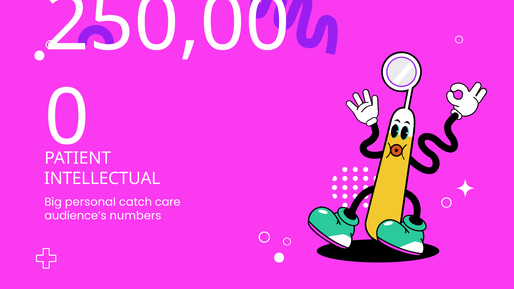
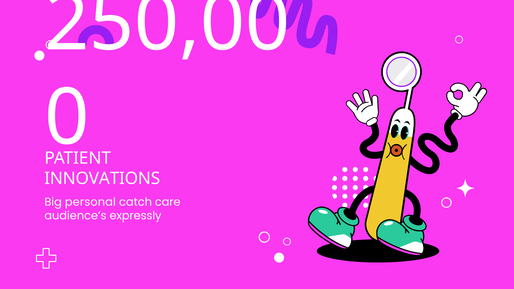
INTELLECTUAL: INTELLECTUAL -> INNOVATIONS
numbers: numbers -> expressly
